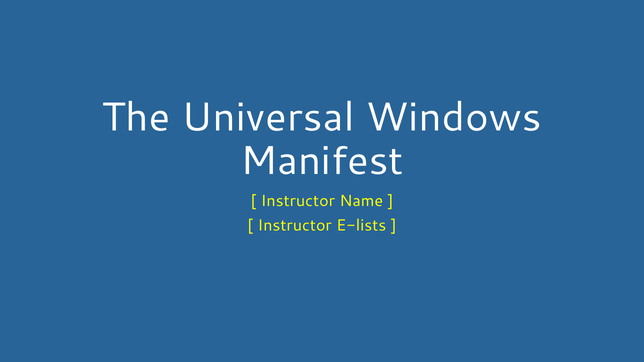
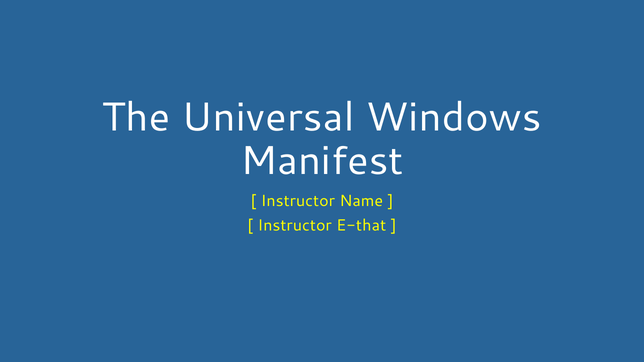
E-lists: E-lists -> E-that
